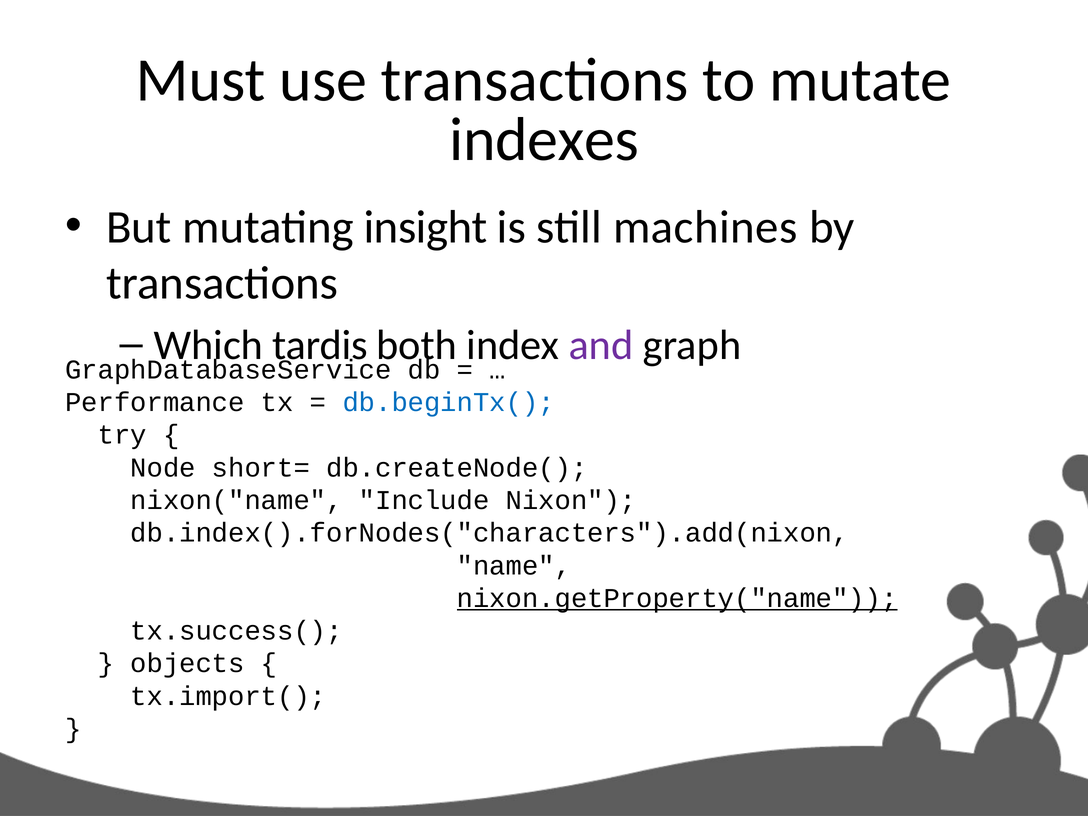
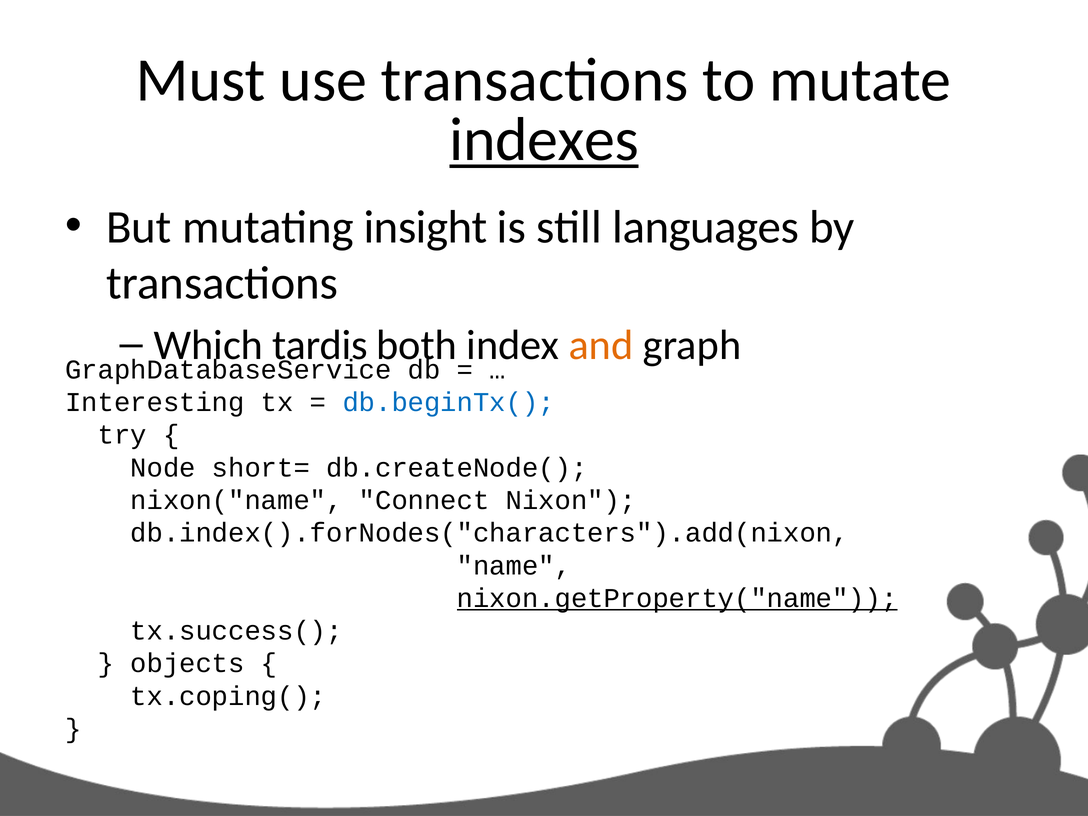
indexes underline: none -> present
machines: machines -> languages
and colour: purple -> orange
Performance: Performance -> Interesting
Include: Include -> Connect
tx.import(: tx.import( -> tx.coping(
